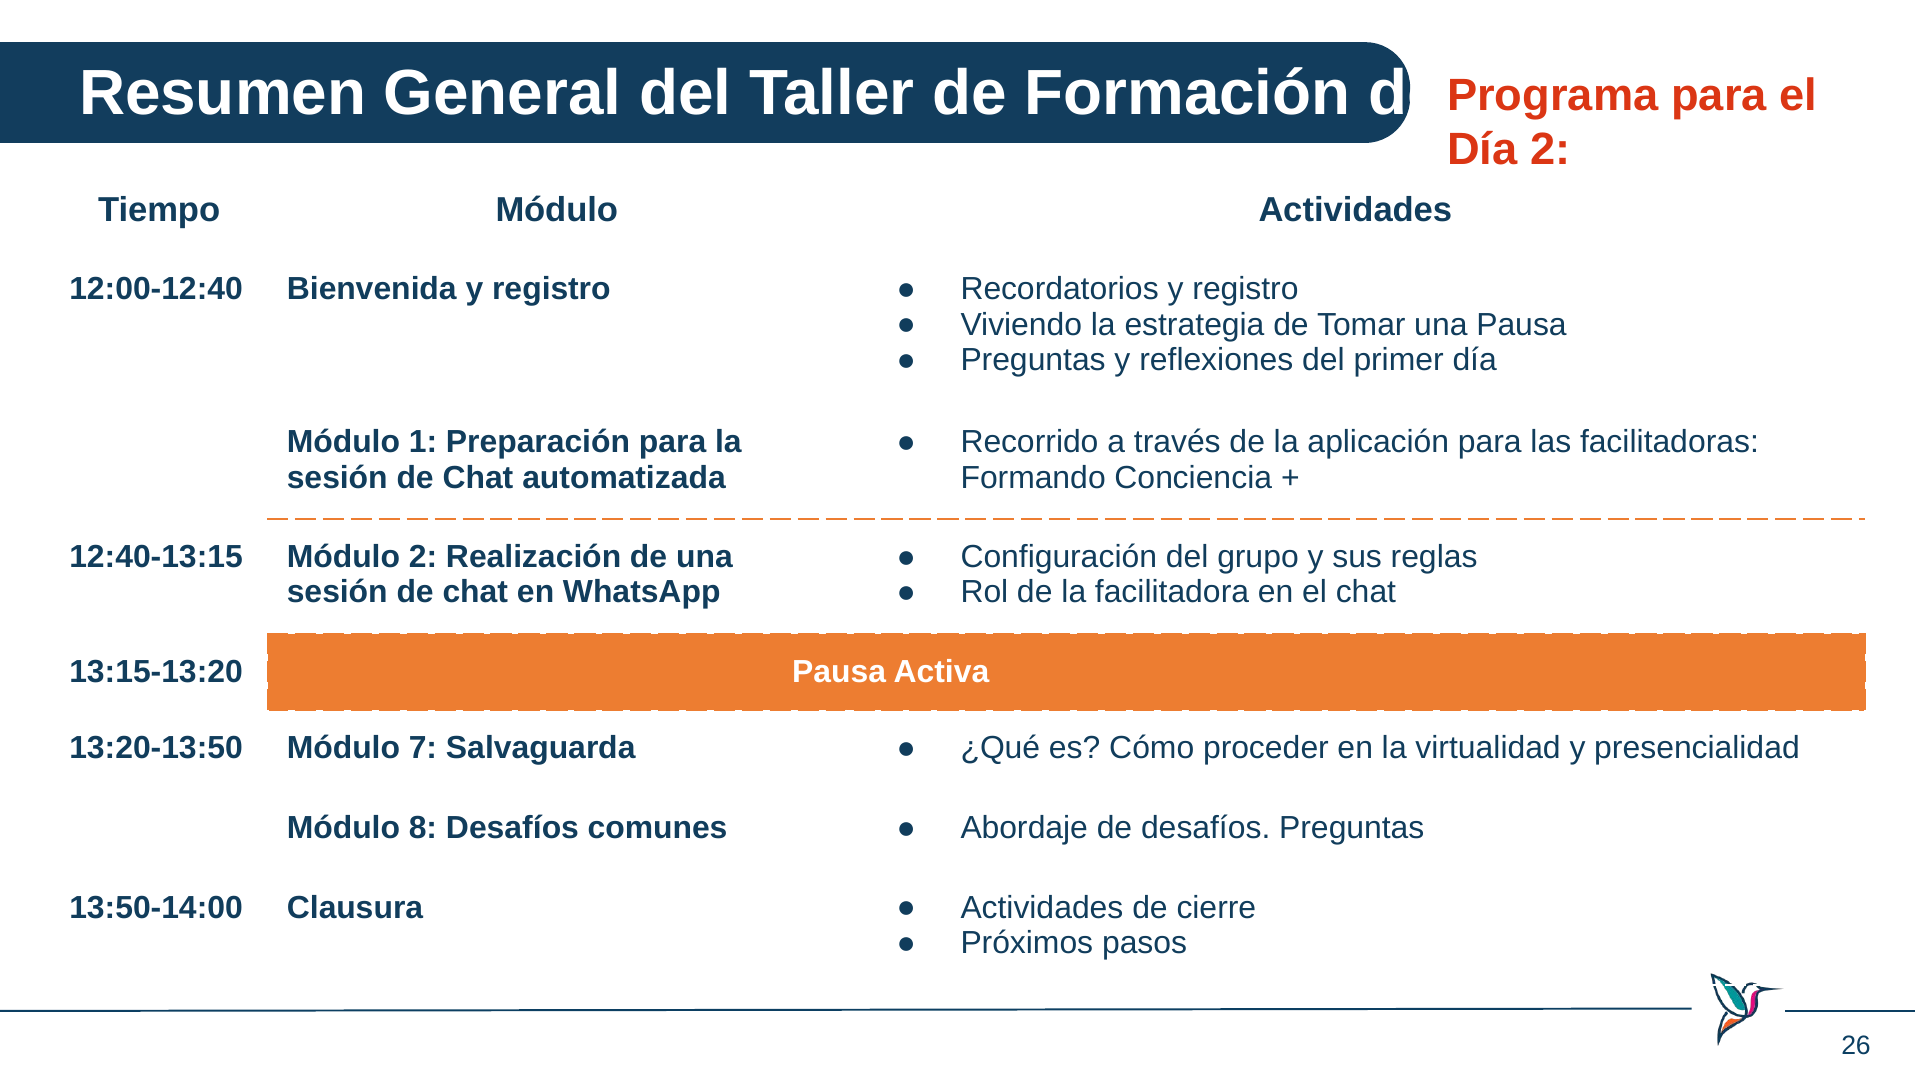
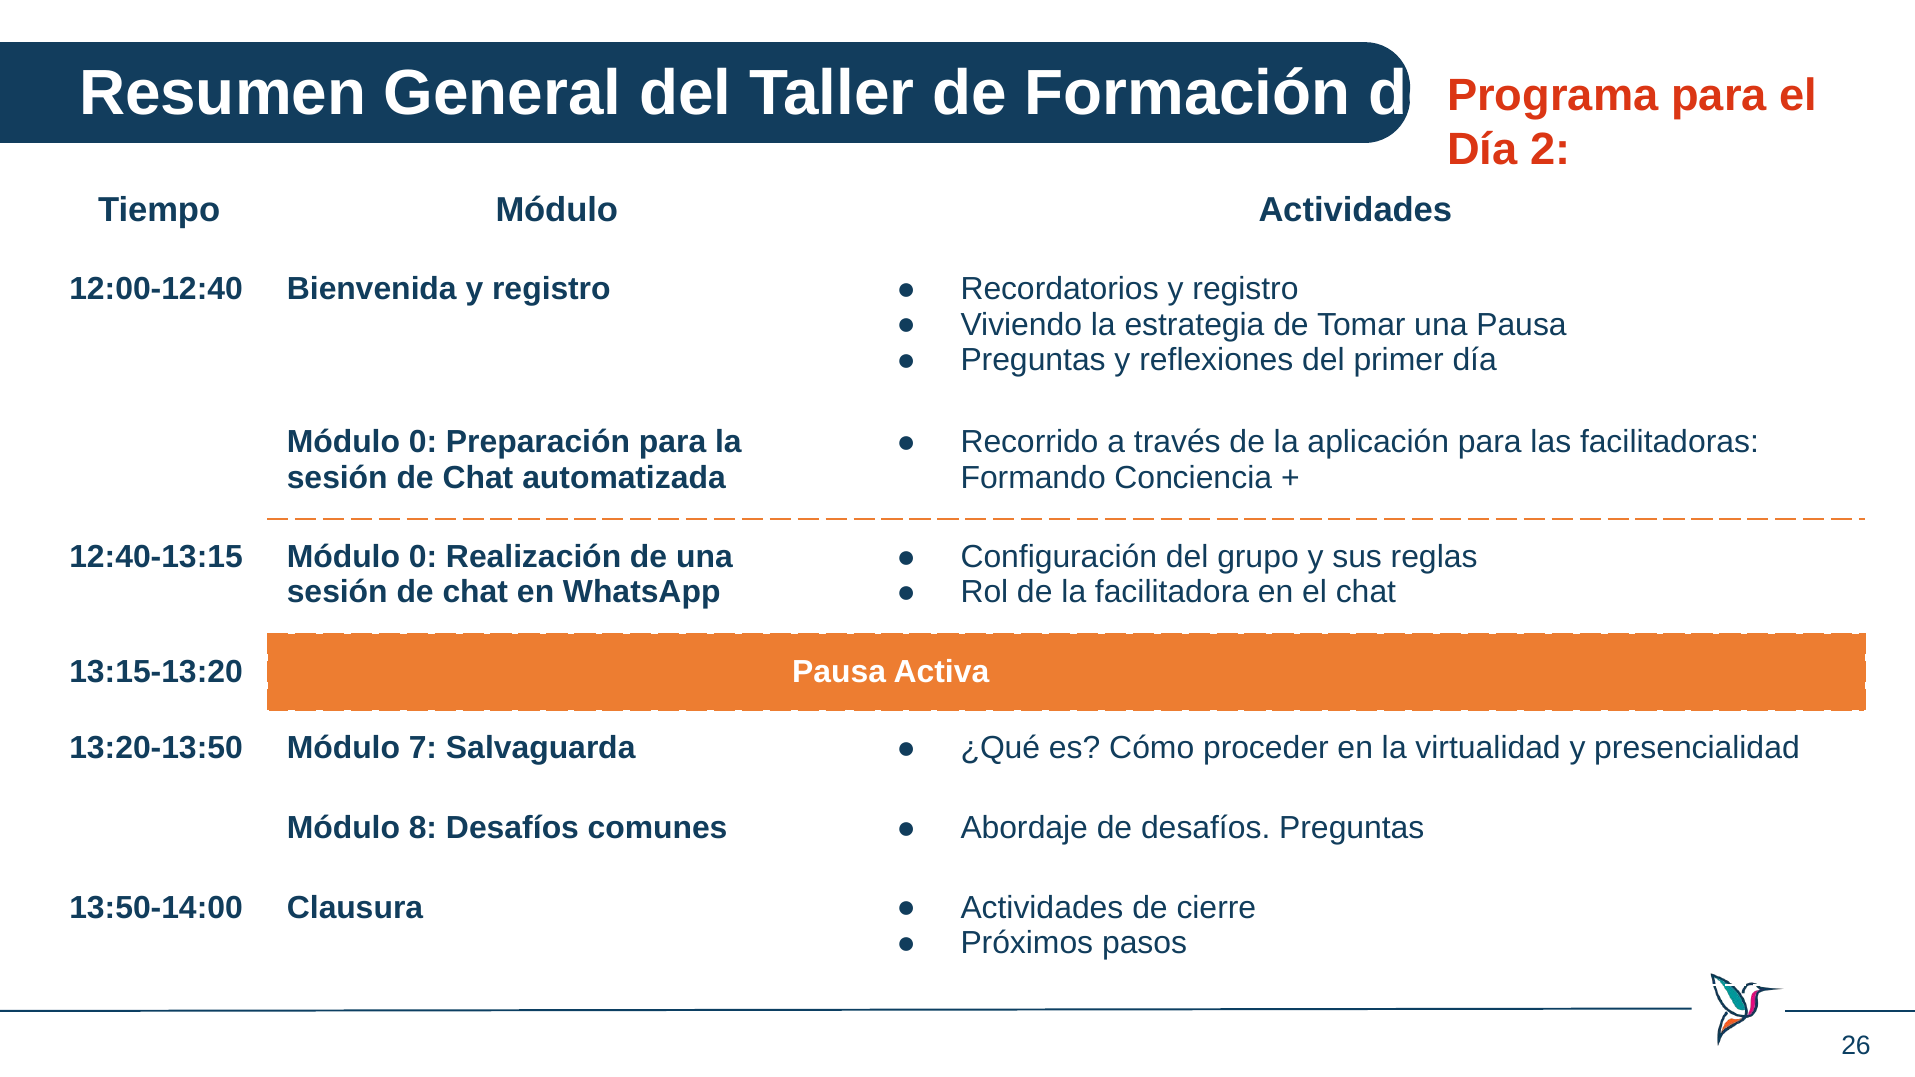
1 at (423, 442): 1 -> 0
12:40-13:15 Módulo 2: 2 -> 0
